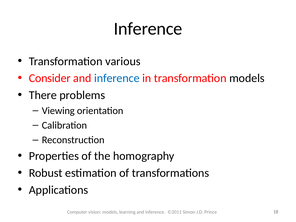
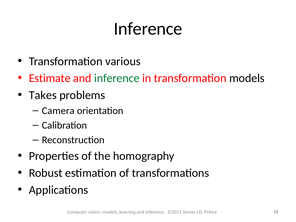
Consider: Consider -> Estimate
inference at (117, 78) colour: blue -> green
There: There -> Takes
Viewing: Viewing -> Camera
